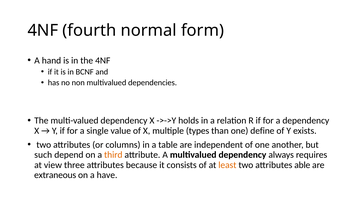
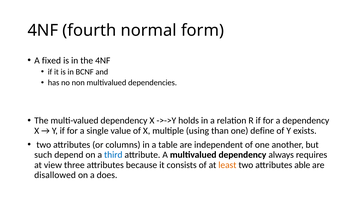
hand: hand -> fixed
types: types -> using
third colour: orange -> blue
extraneous: extraneous -> disallowed
have: have -> does
